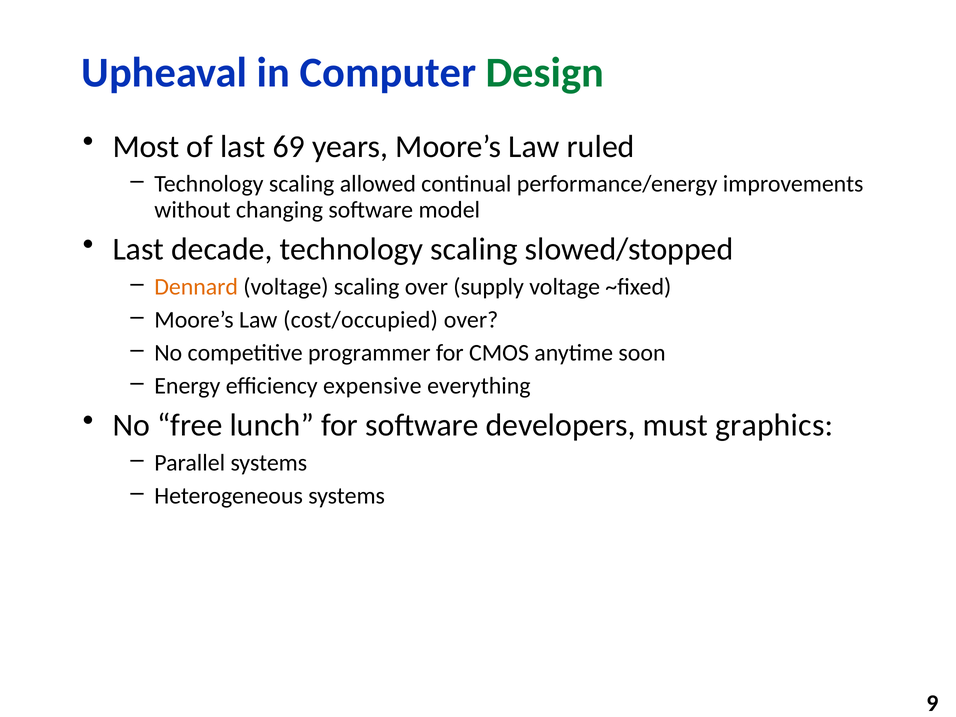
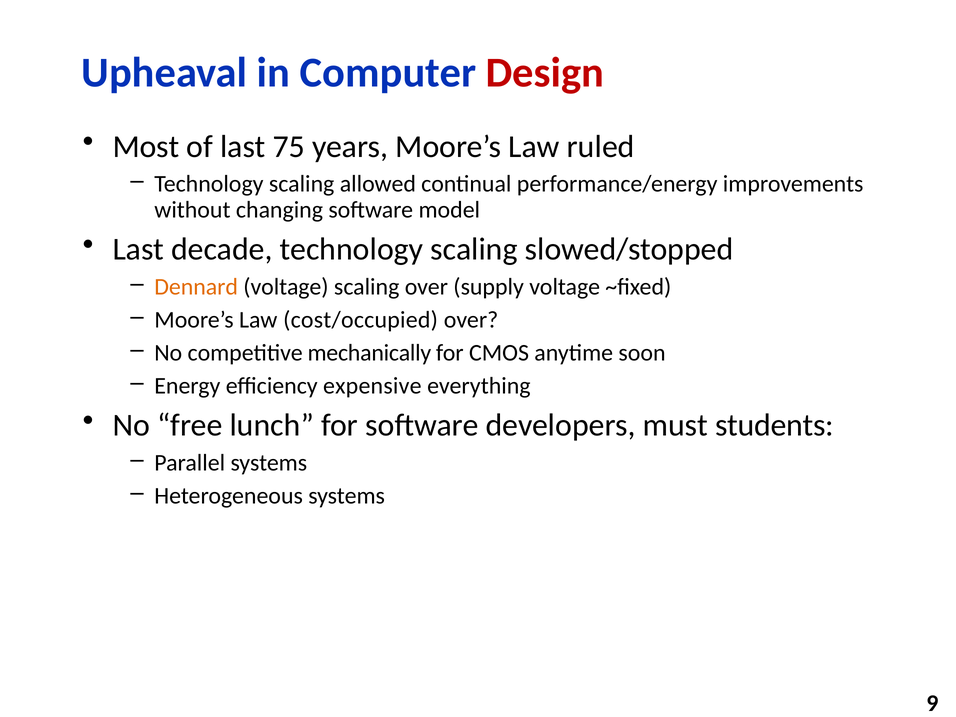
Design colour: green -> red
69: 69 -> 75
programmer: programmer -> mechanically
graphics: graphics -> students
